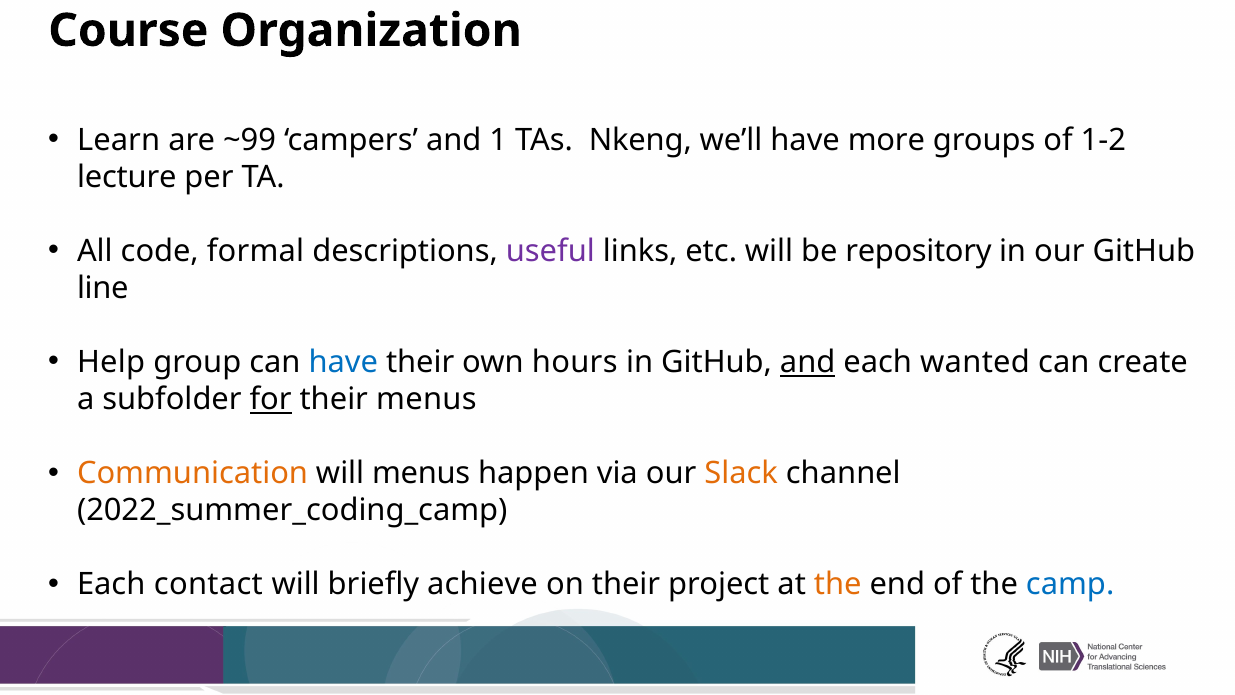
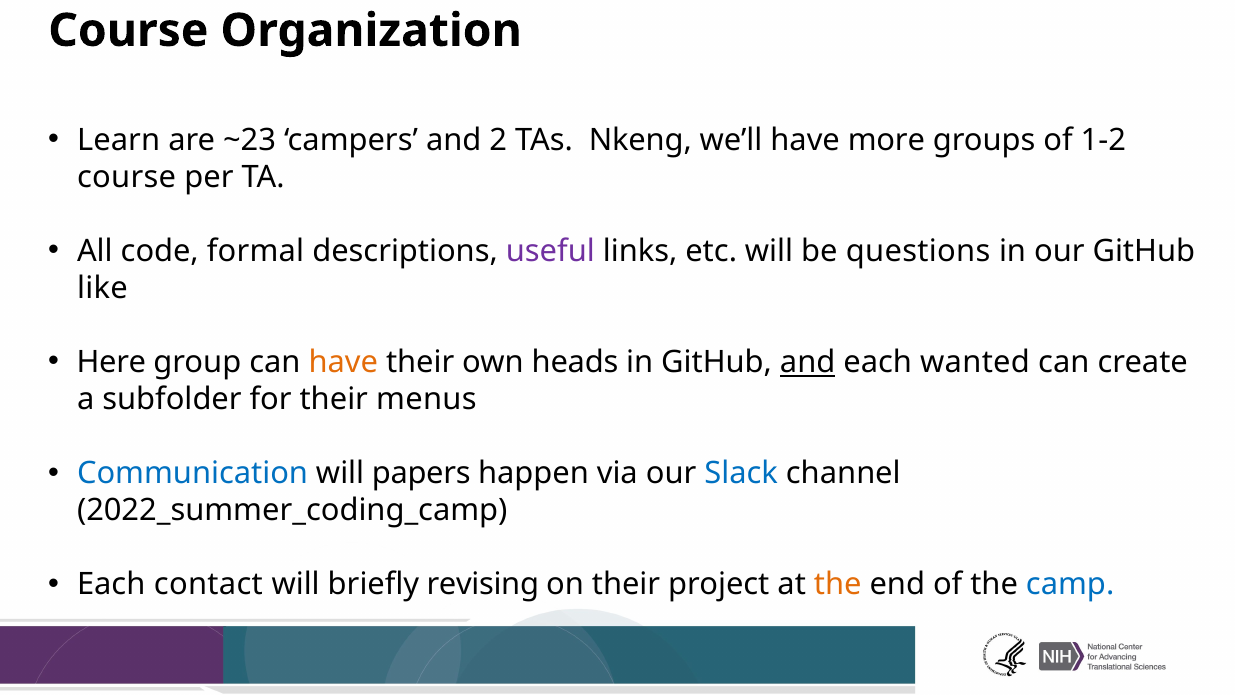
~99: ~99 -> ~23
1: 1 -> 2
lecture at (127, 177): lecture -> course
repository: repository -> questions
line: line -> like
Help: Help -> Here
have at (343, 362) colour: blue -> orange
hours: hours -> heads
for underline: present -> none
Communication colour: orange -> blue
will menus: menus -> papers
Slack colour: orange -> blue
achieve: achieve -> revising
